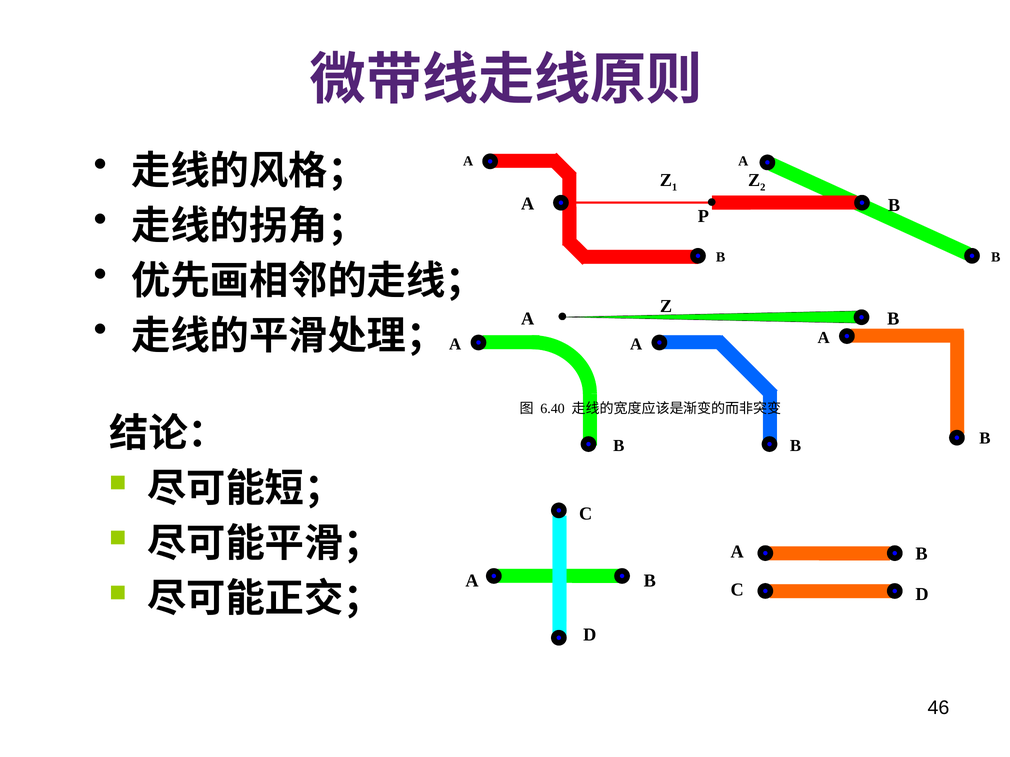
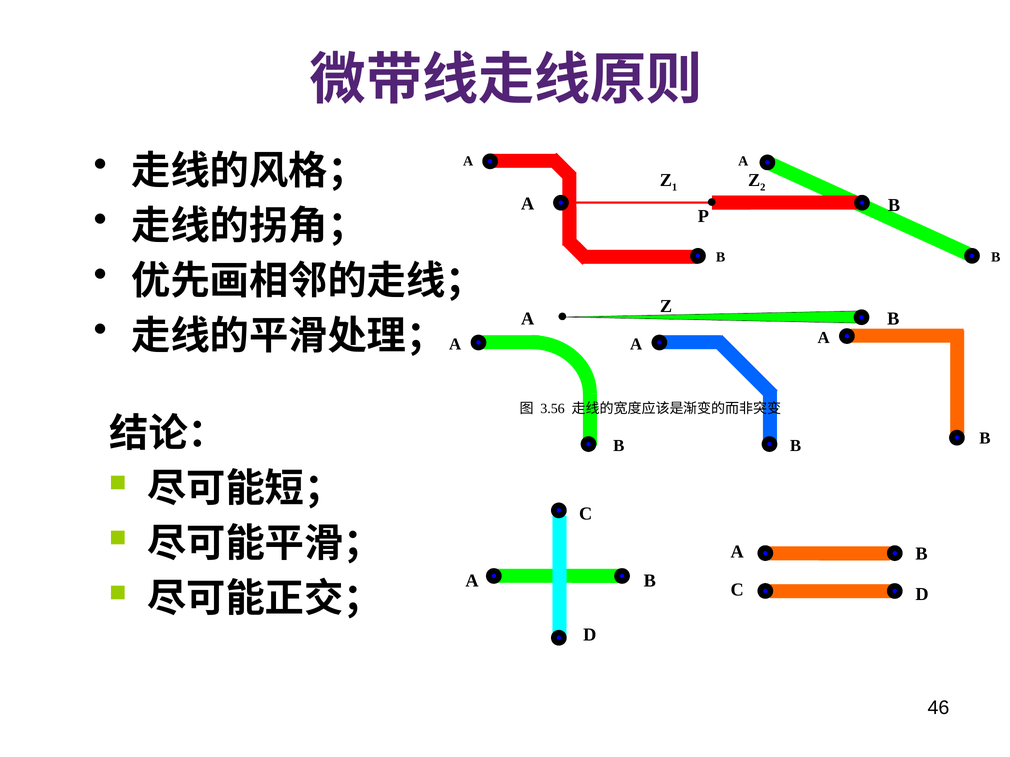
6.40: 6.40 -> 3.56
